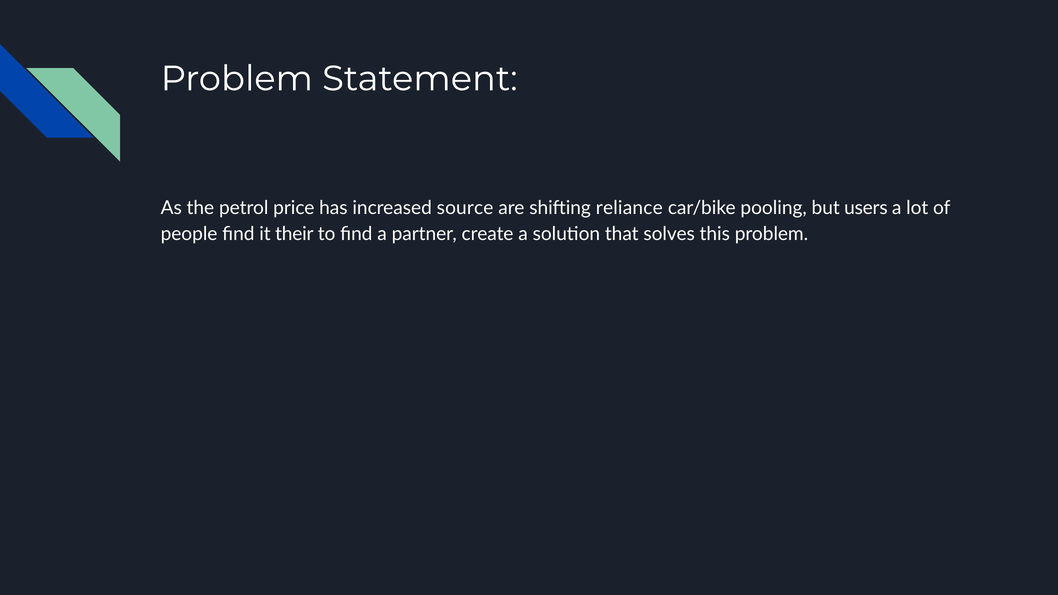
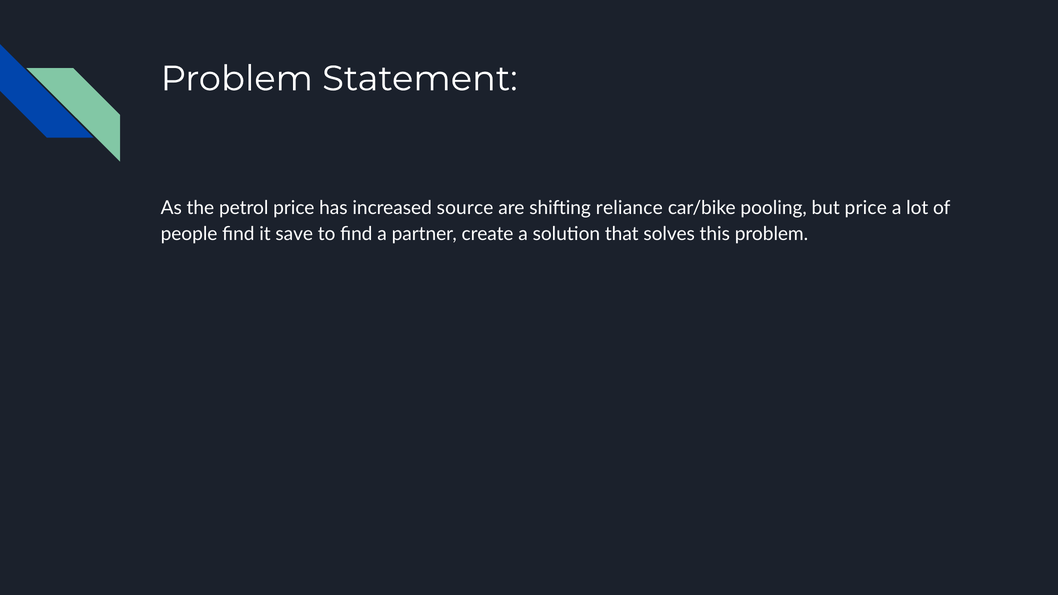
but users: users -> price
their: their -> save
